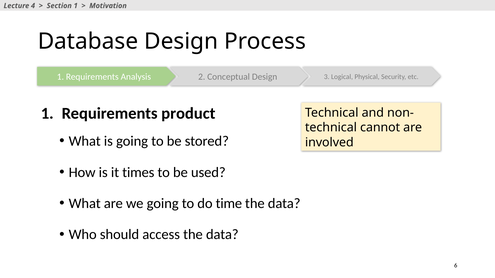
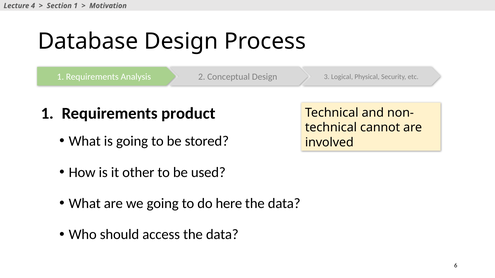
times: times -> other
time: time -> here
